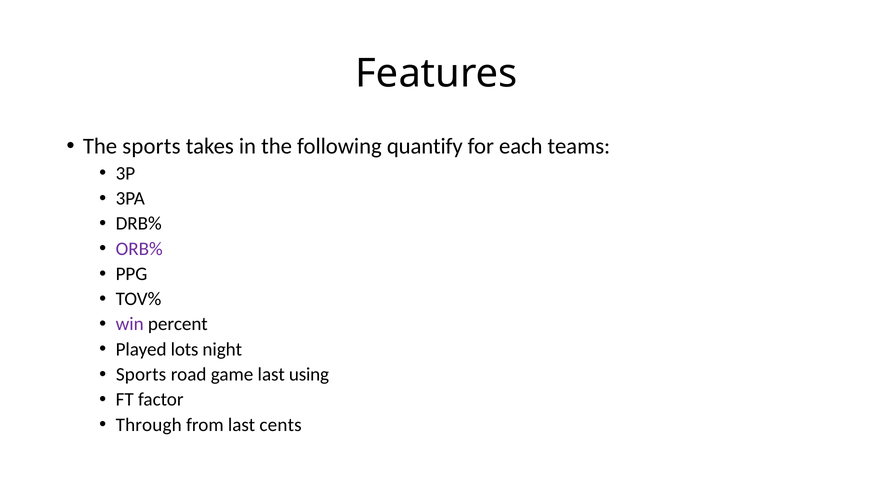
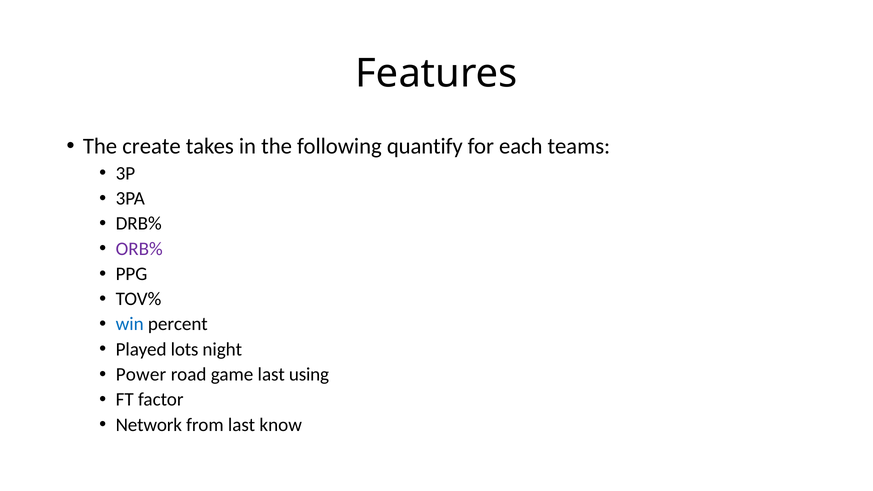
The sports: sports -> create
win colour: purple -> blue
Sports at (141, 375): Sports -> Power
Through: Through -> Network
cents: cents -> know
